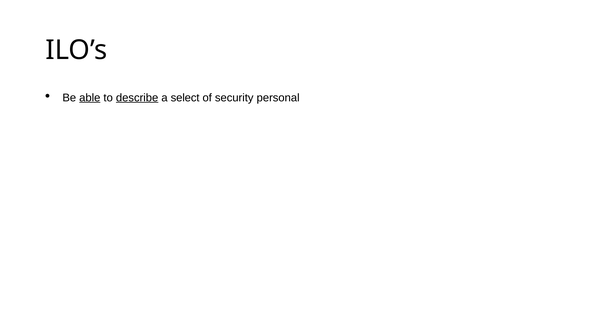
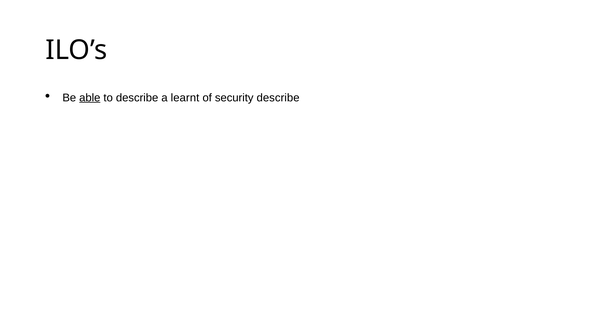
describe at (137, 98) underline: present -> none
select: select -> learnt
security personal: personal -> describe
